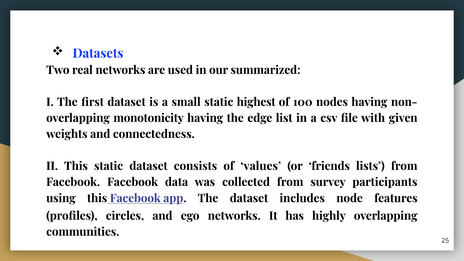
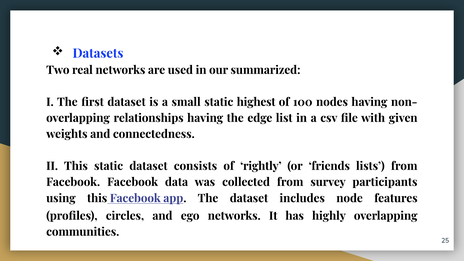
monotonicity: monotonicity -> relationships
values: values -> rightly
